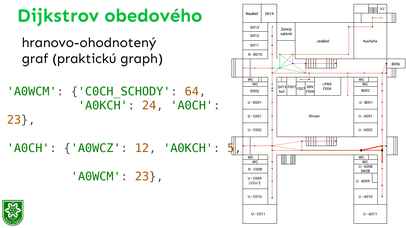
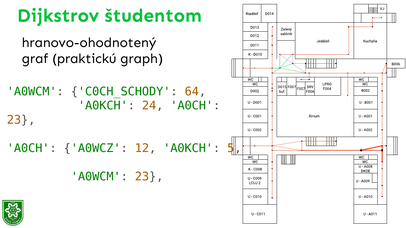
obedového: obedového -> študentom
